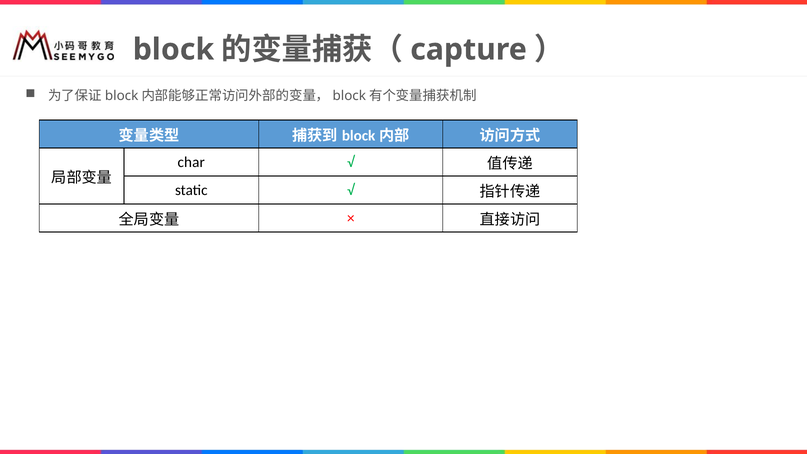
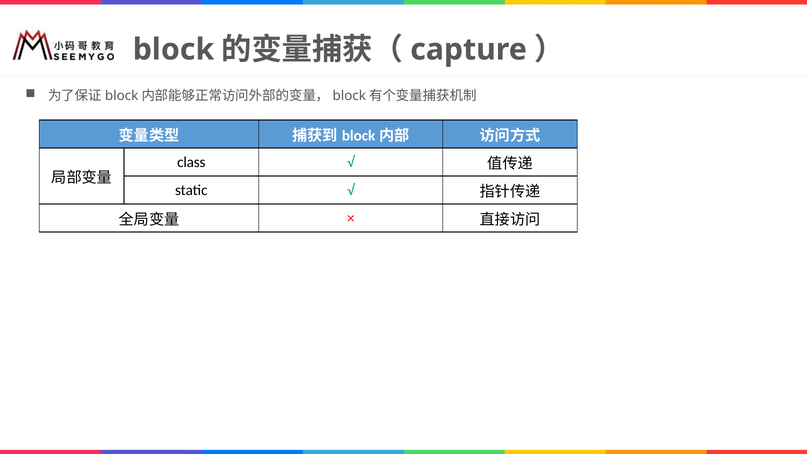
char: char -> class
